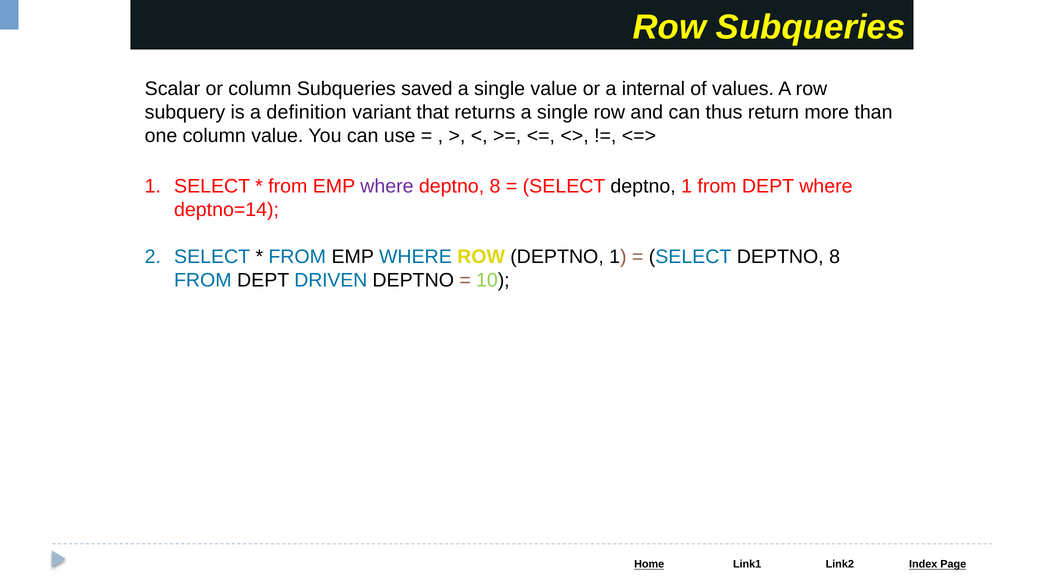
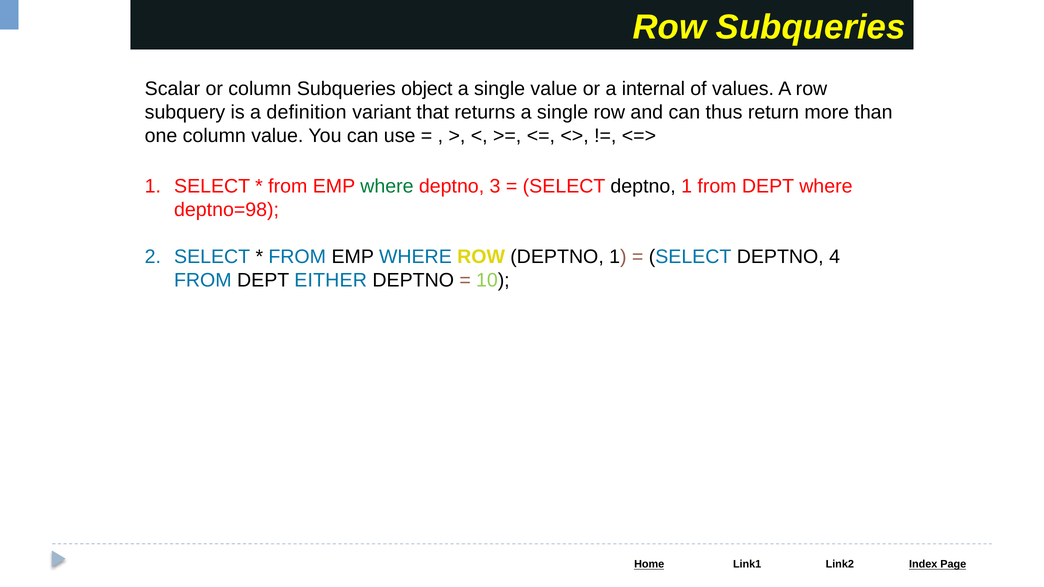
saved: saved -> object
where at (387, 187) colour: purple -> green
8 at (495, 187): 8 -> 3
deptno=14: deptno=14 -> deptno=98
SELECT DEPTNO 8: 8 -> 4
DRIVEN: DRIVEN -> EITHER
